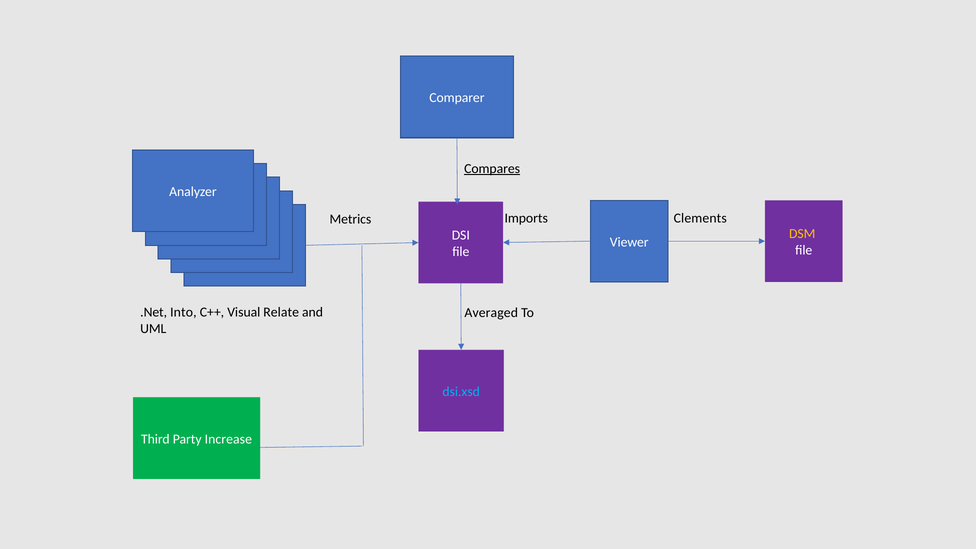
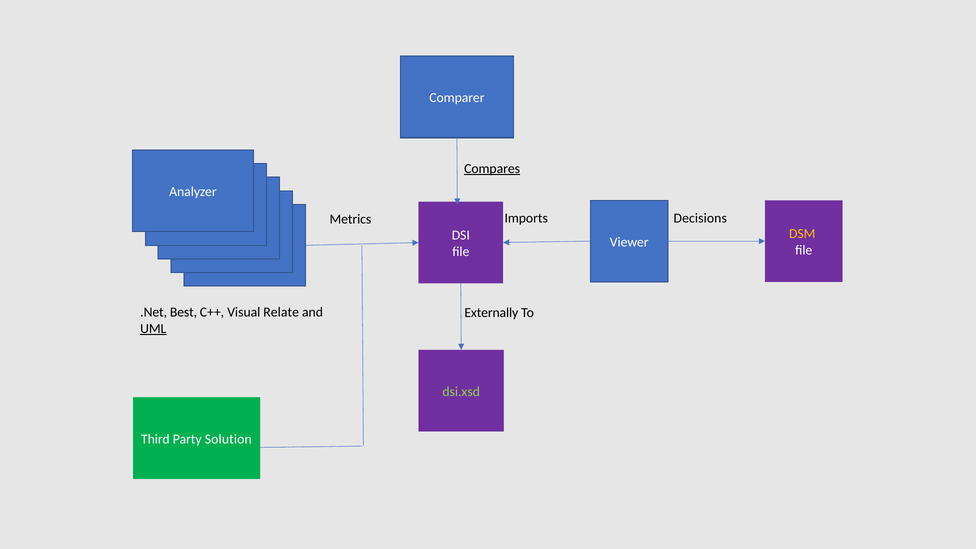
Clements: Clements -> Decisions
Into: Into -> Best
Averaged: Averaged -> Externally
UML underline: none -> present
dsi.xsd colour: light blue -> light green
Increase: Increase -> Solution
